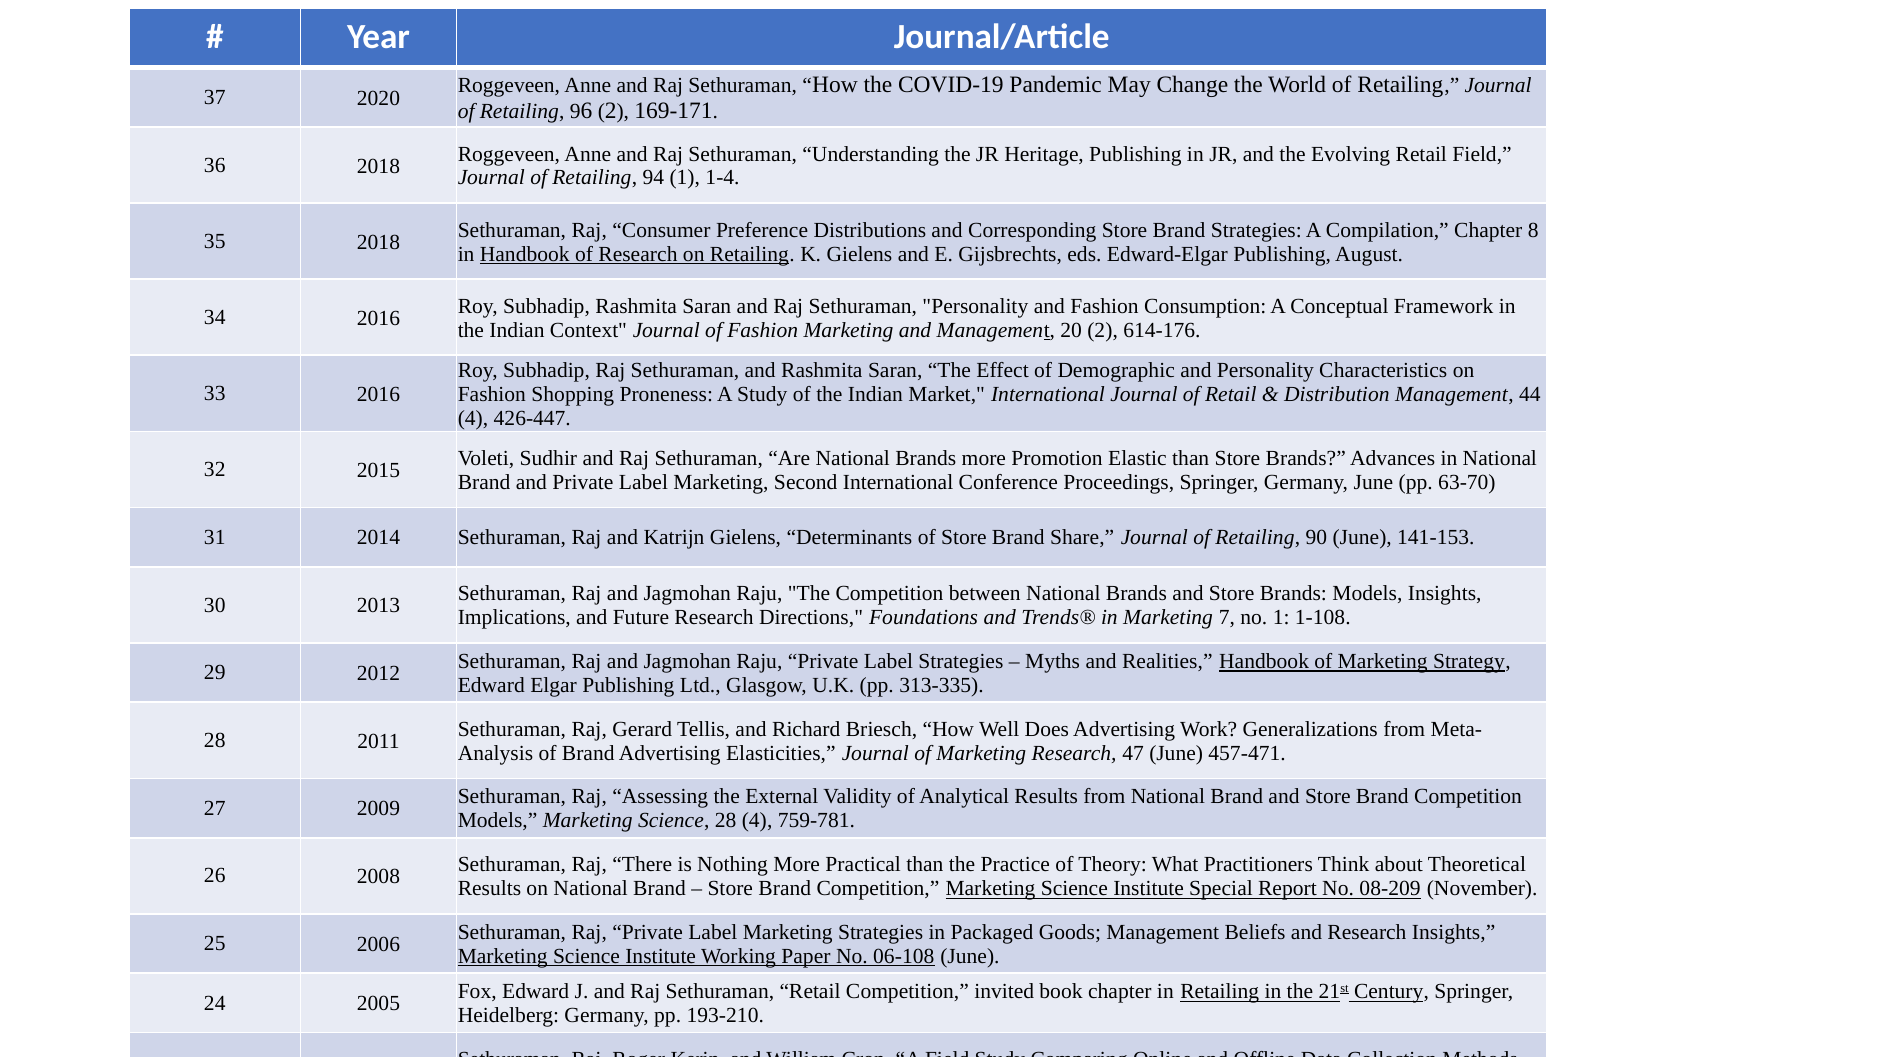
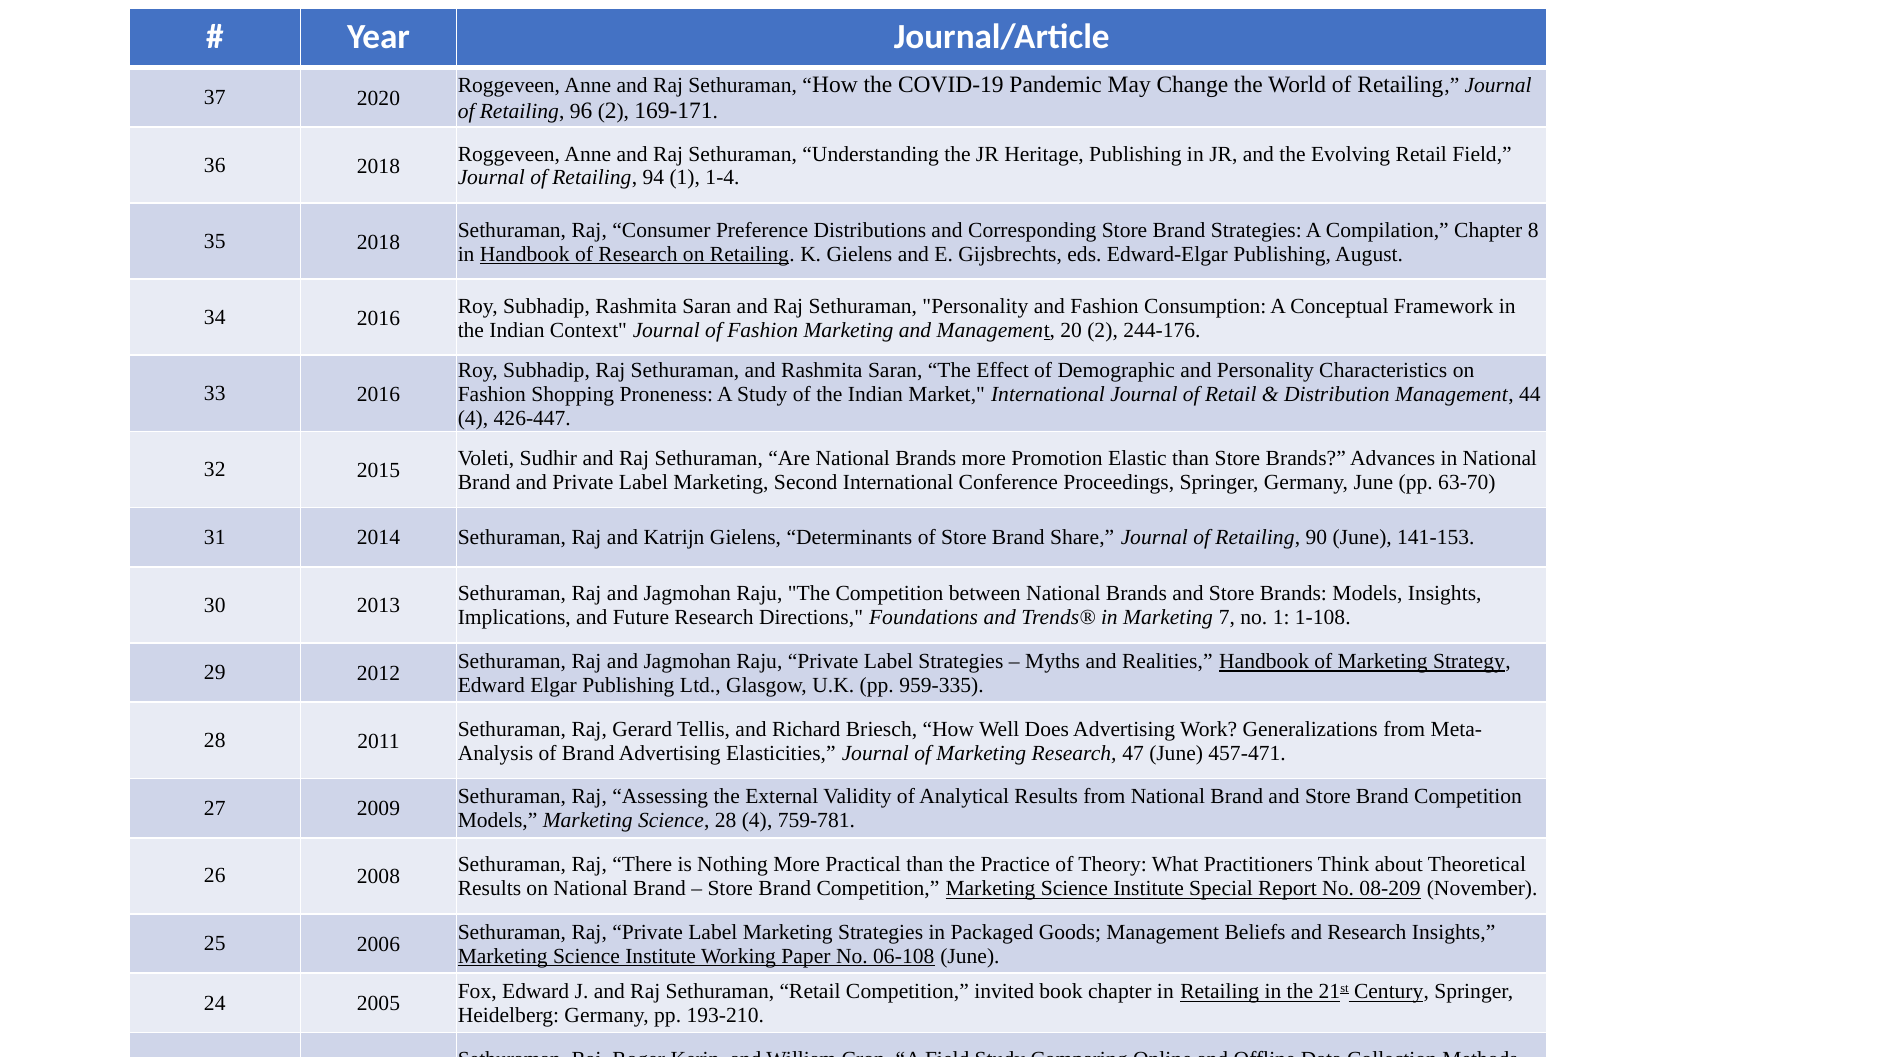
614-176: 614-176 -> 244-176
313-335: 313-335 -> 959-335
